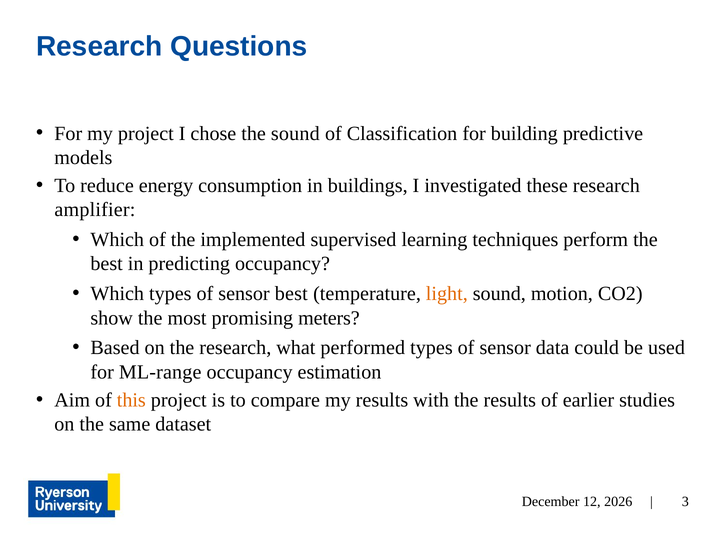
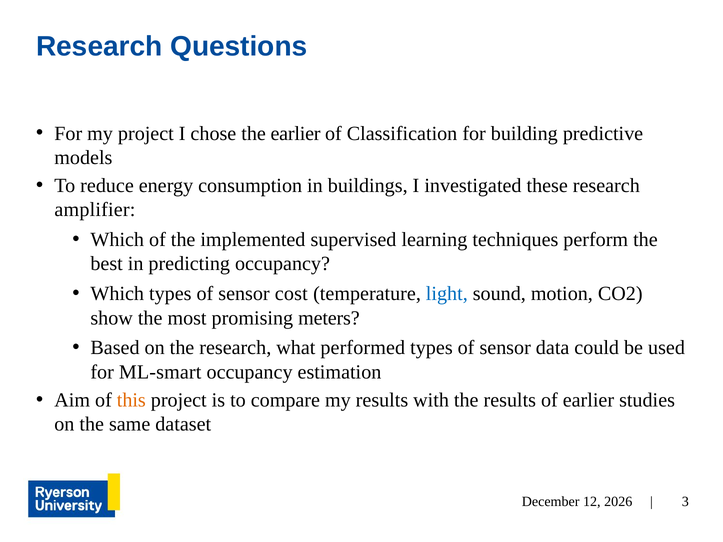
the sound: sound -> earlier
sensor best: best -> cost
light colour: orange -> blue
ML-range: ML-range -> ML-smart
